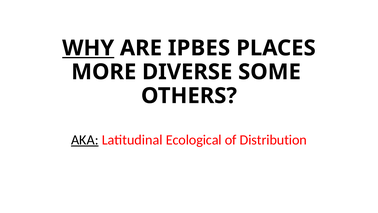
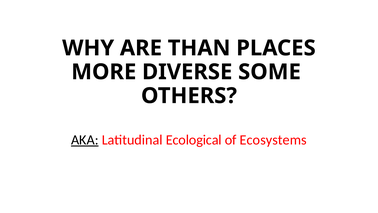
WHY underline: present -> none
IPBES: IPBES -> THAN
Distribution: Distribution -> Ecosystems
